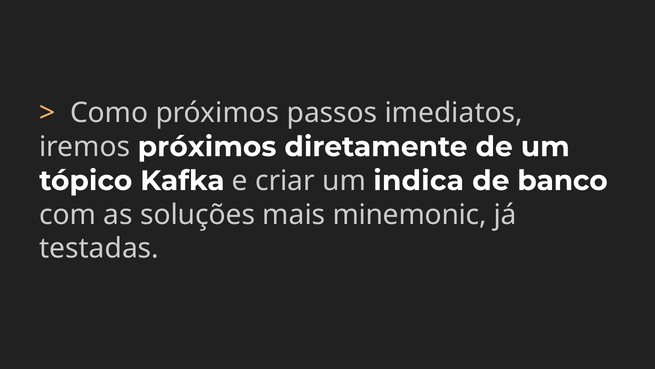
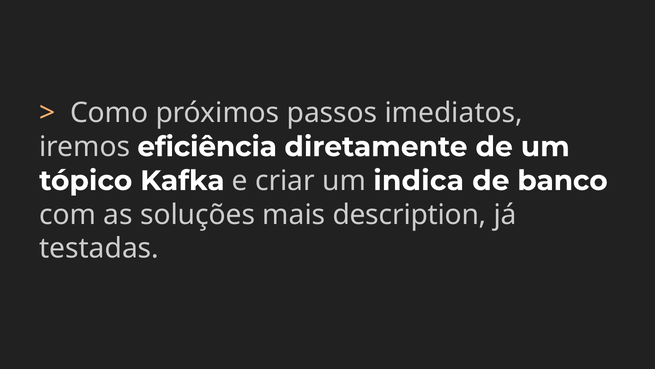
iremos próximos: próximos -> eficiência
minemonic: minemonic -> description
